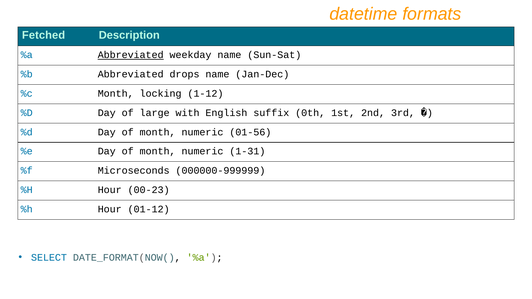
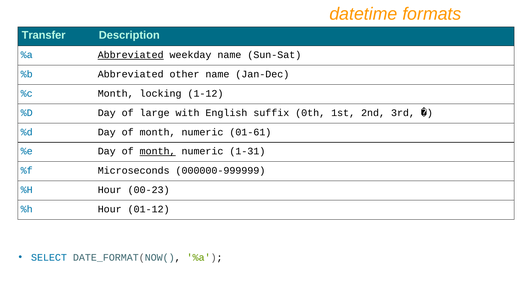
Fetched: Fetched -> Transfer
drops: drops -> other
01-56: 01-56 -> 01-61
month at (158, 151) underline: none -> present
